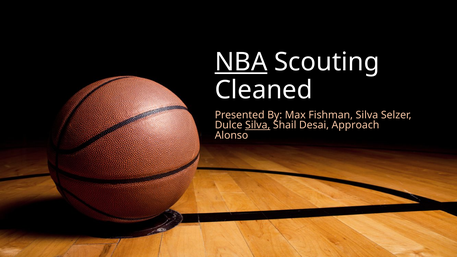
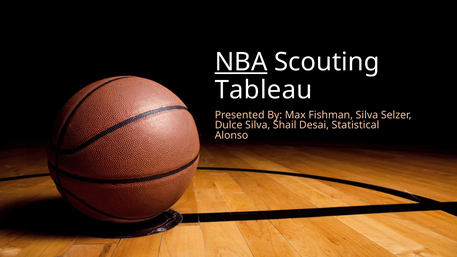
Cleaned: Cleaned -> Tableau
Silva at (258, 125) underline: present -> none
Approach: Approach -> Statistical
